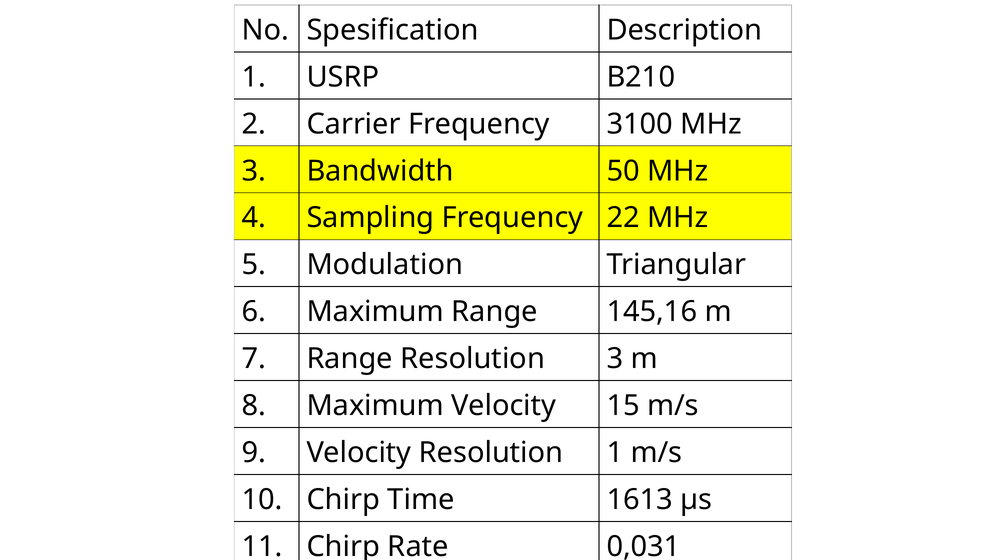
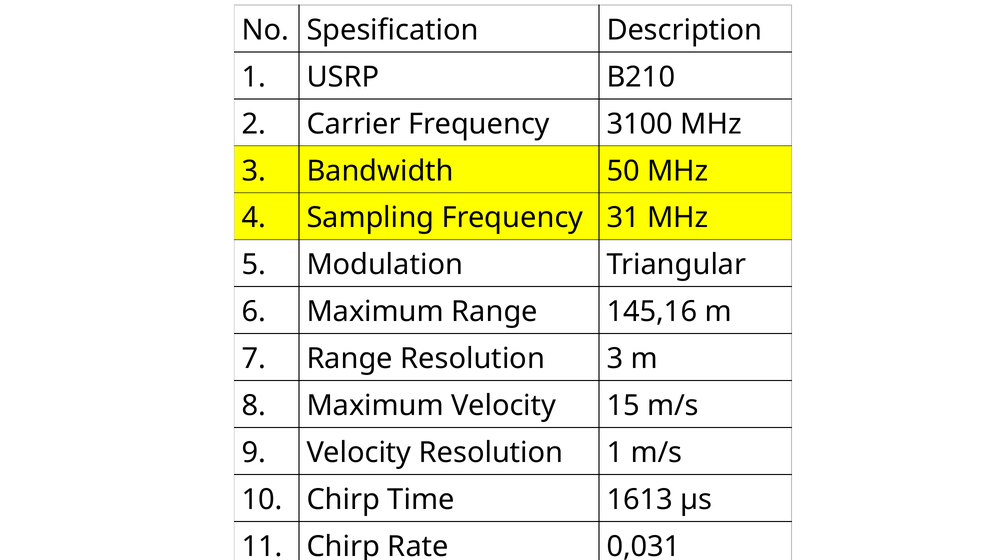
22: 22 -> 31
